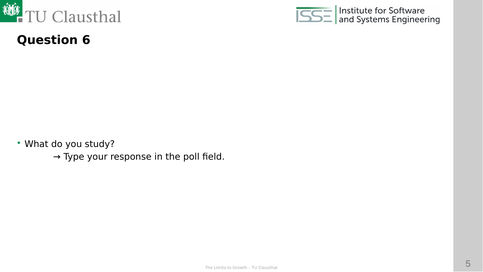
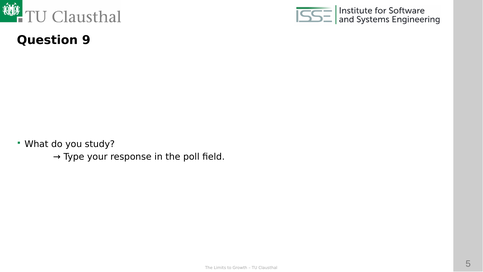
6: 6 -> 9
